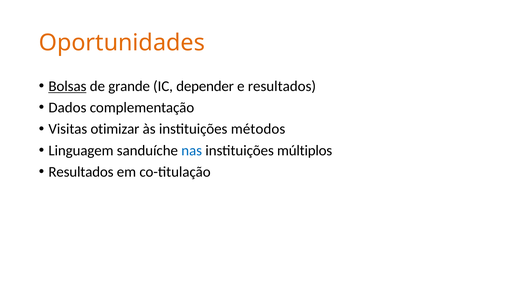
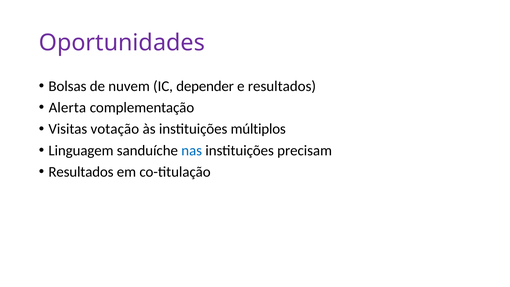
Oportunidades colour: orange -> purple
Bolsas underline: present -> none
grande: grande -> nuvem
Dados: Dados -> Alerta
otimizar: otimizar -> votação
métodos: métodos -> múltiplos
múltiplos: múltiplos -> precisam
